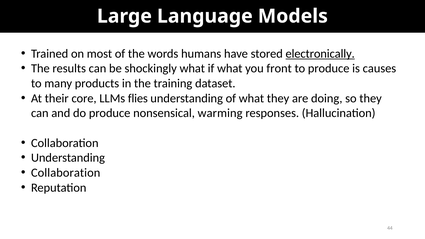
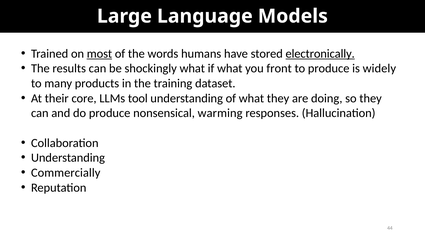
most underline: none -> present
causes: causes -> widely
flies: flies -> tool
Collaboration at (66, 173): Collaboration -> Commercially
